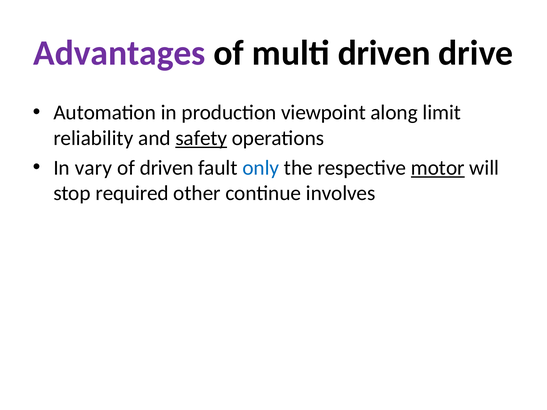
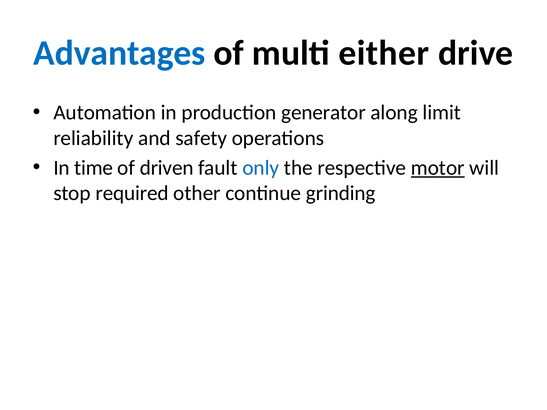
Advantages colour: purple -> blue
multi driven: driven -> either
viewpoint: viewpoint -> generator
safety underline: present -> none
vary: vary -> time
involves: involves -> grinding
